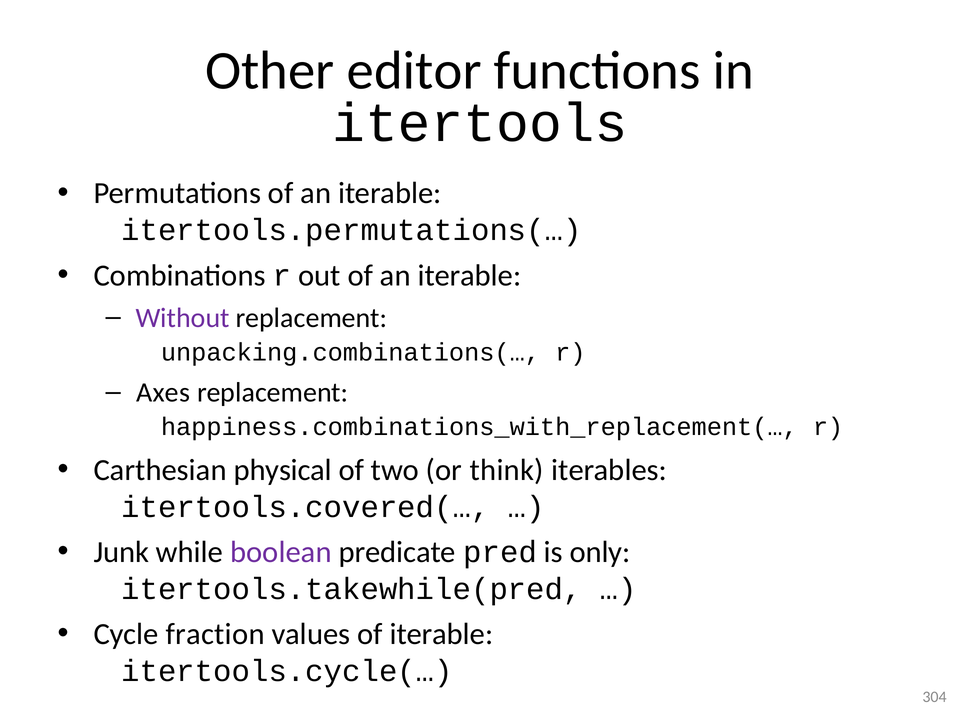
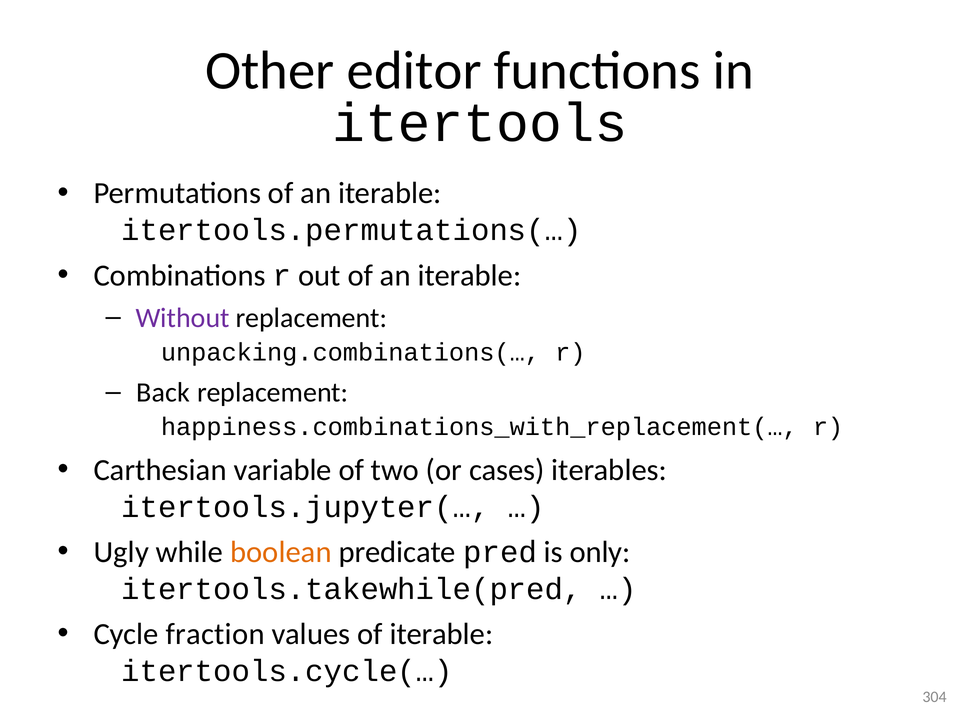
Axes: Axes -> Back
physical: physical -> variable
think: think -> cases
itertools.covered(…: itertools.covered(… -> itertools.jupyter(…
Junk: Junk -> Ugly
boolean colour: purple -> orange
